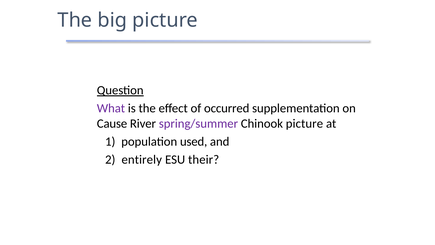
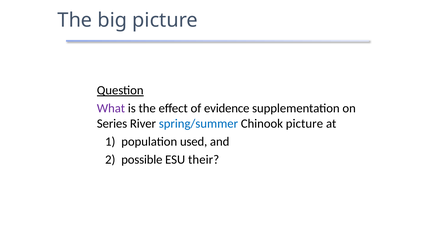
occurred: occurred -> evidence
Cause: Cause -> Series
spring/summer colour: purple -> blue
entirely: entirely -> possible
